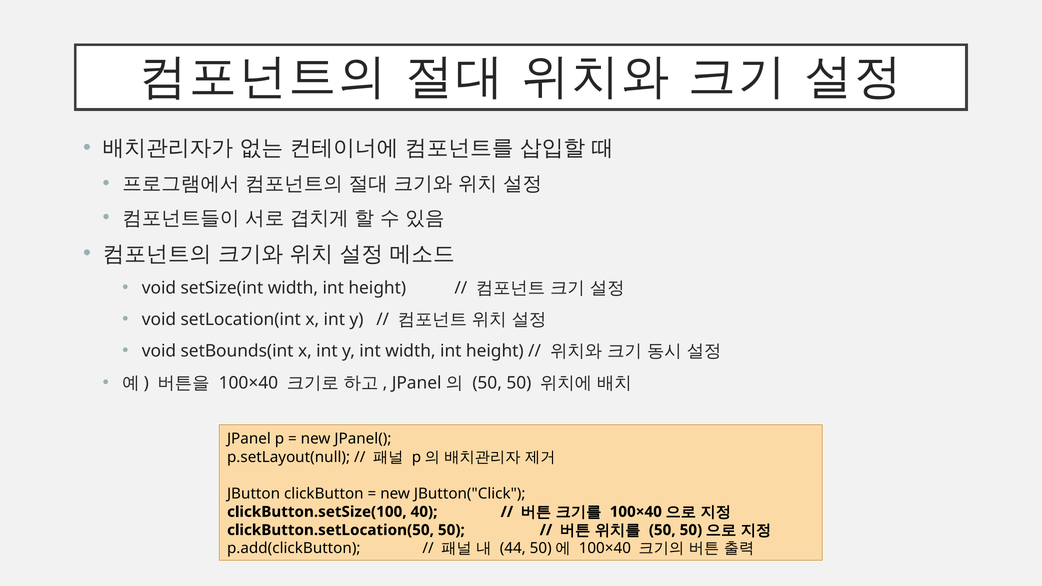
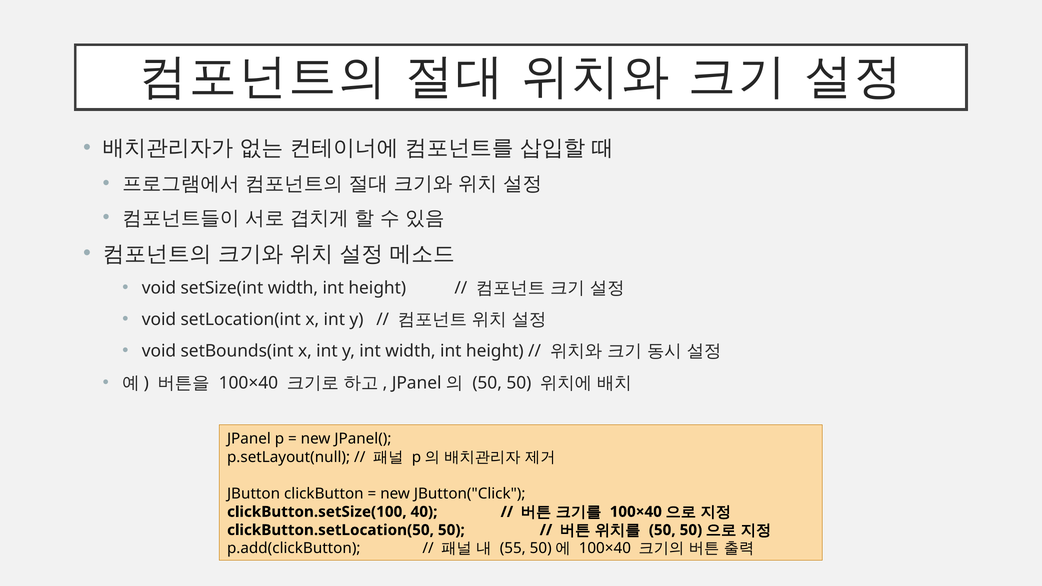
44: 44 -> 55
